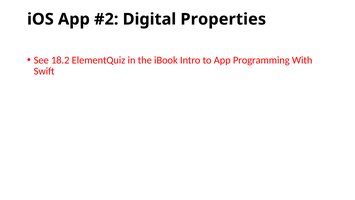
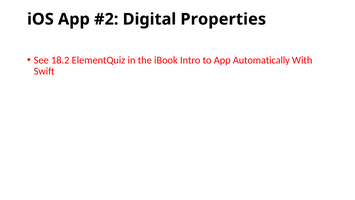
Programming: Programming -> Automatically
